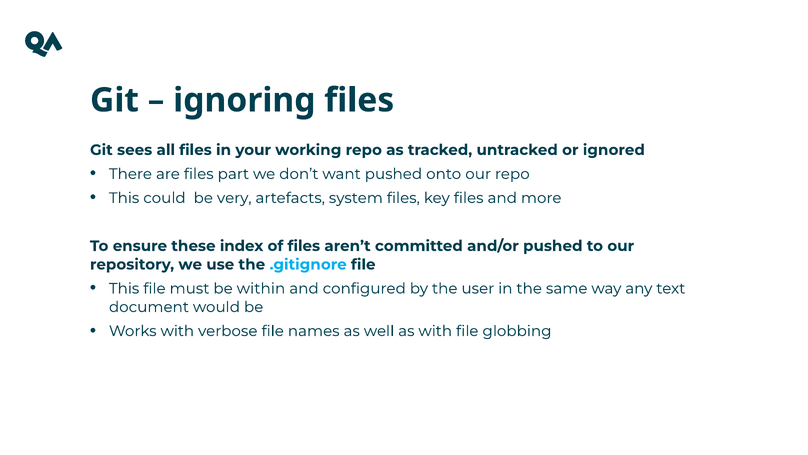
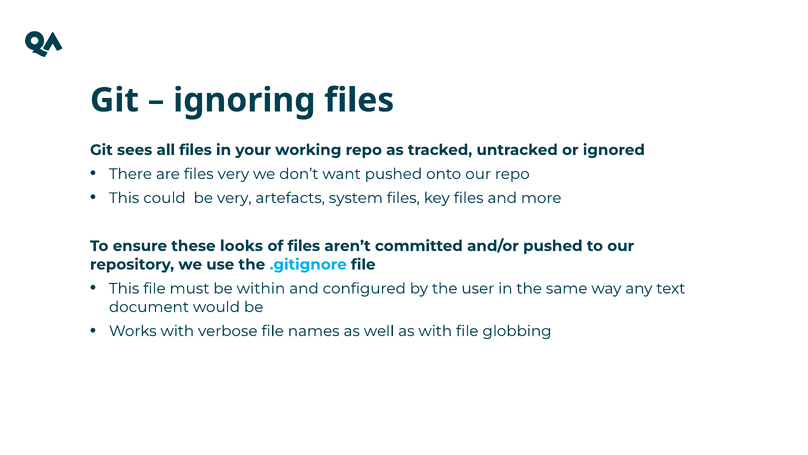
files part: part -> very
index: index -> looks
